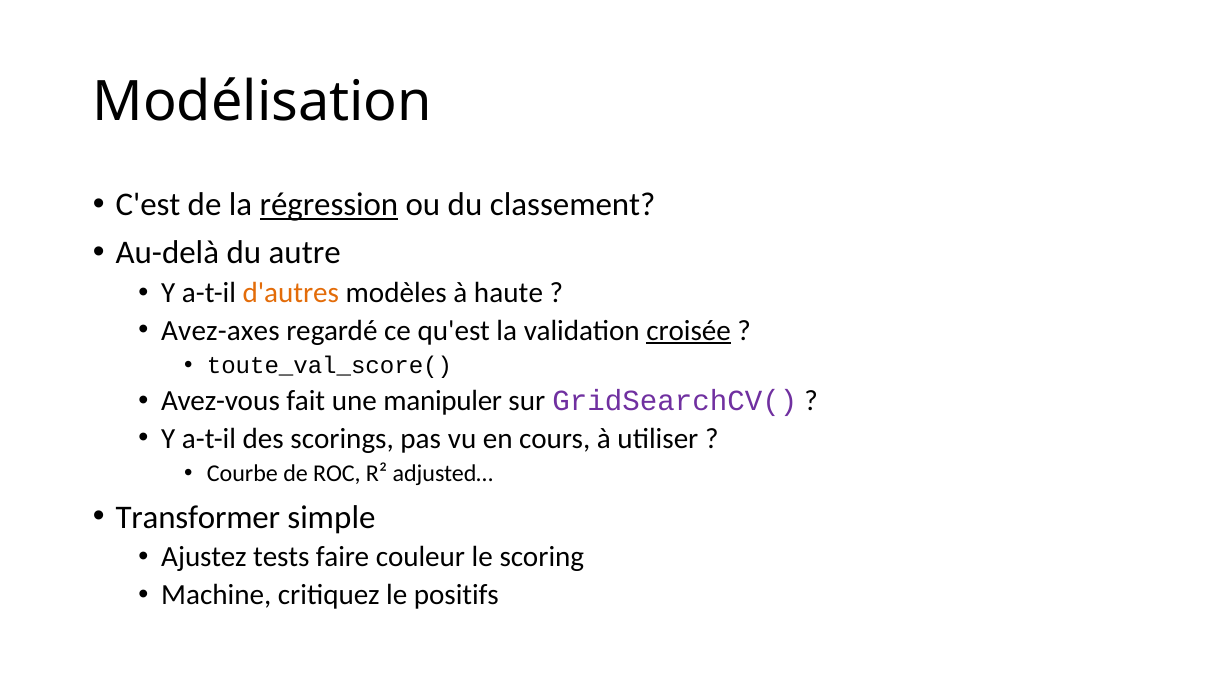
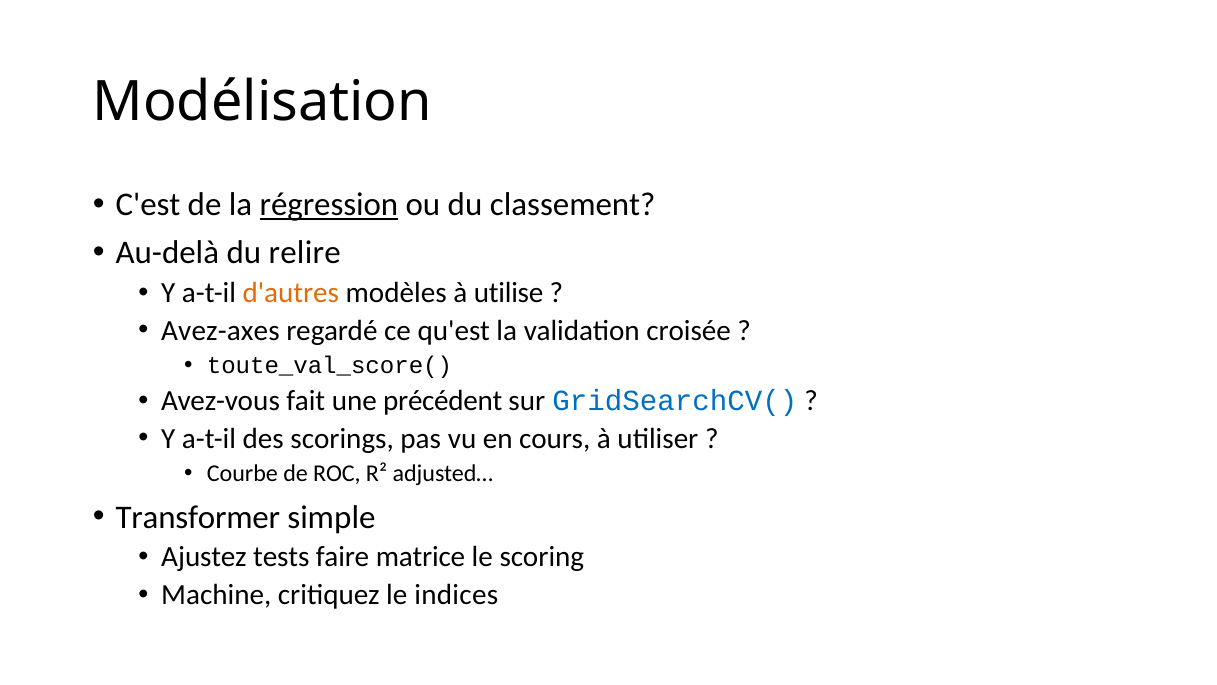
autre: autre -> relire
haute: haute -> utilise
croisée underline: present -> none
manipuler: manipuler -> précédent
GridSearchCV( colour: purple -> blue
couleur: couleur -> matrice
positifs: positifs -> indices
